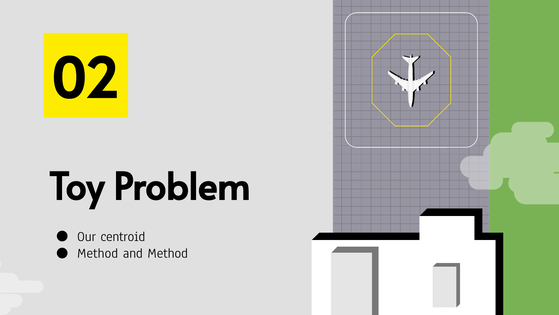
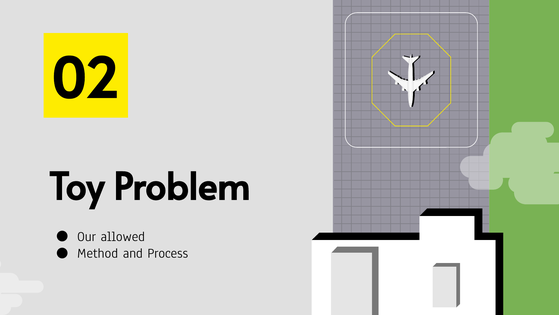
centroid: centroid -> allowed
and Method: Method -> Process
